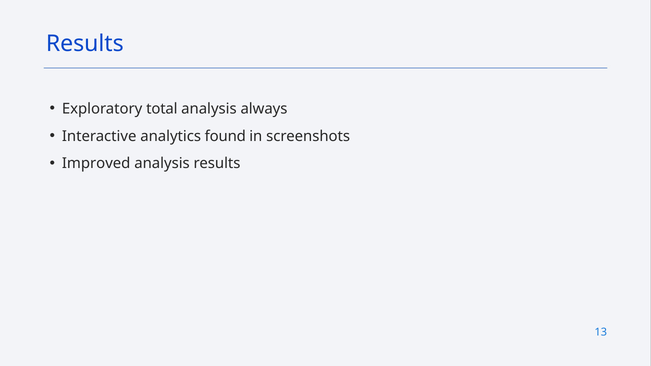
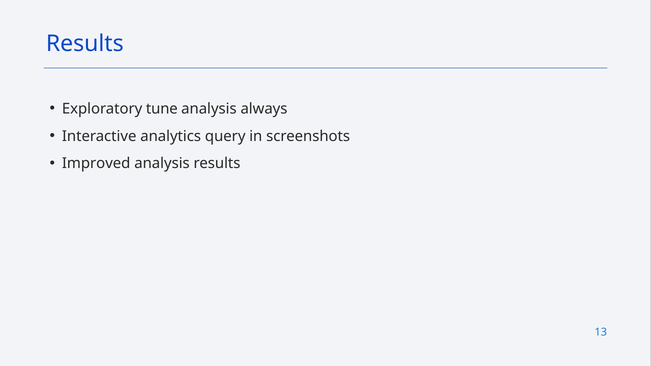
total: total -> tune
found: found -> query
